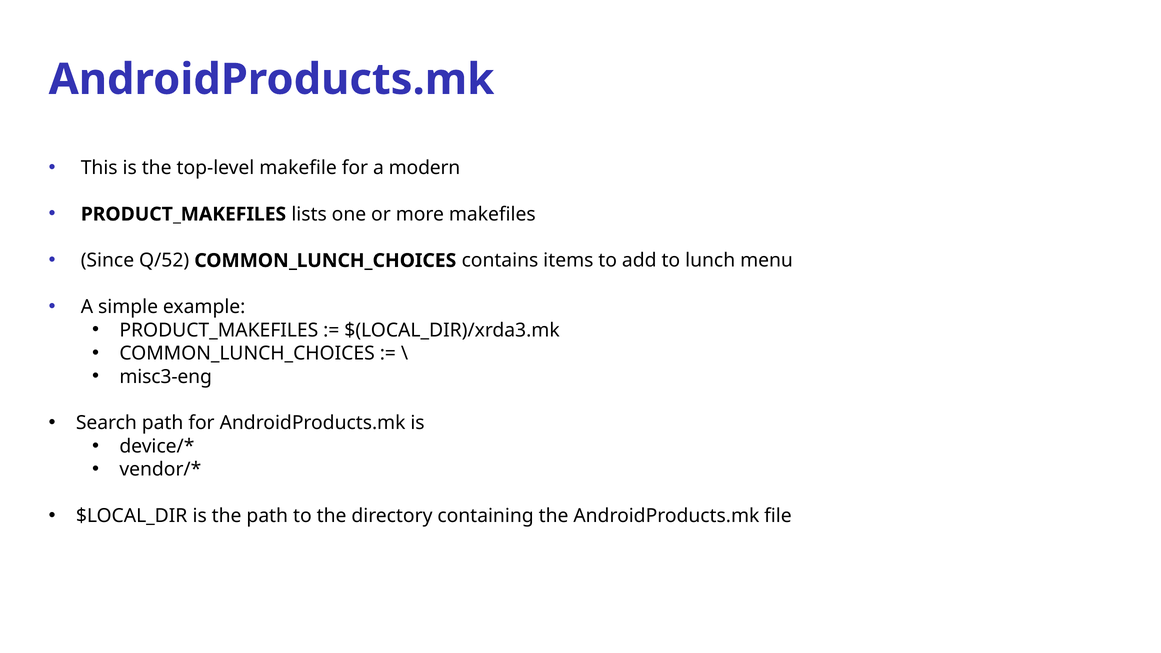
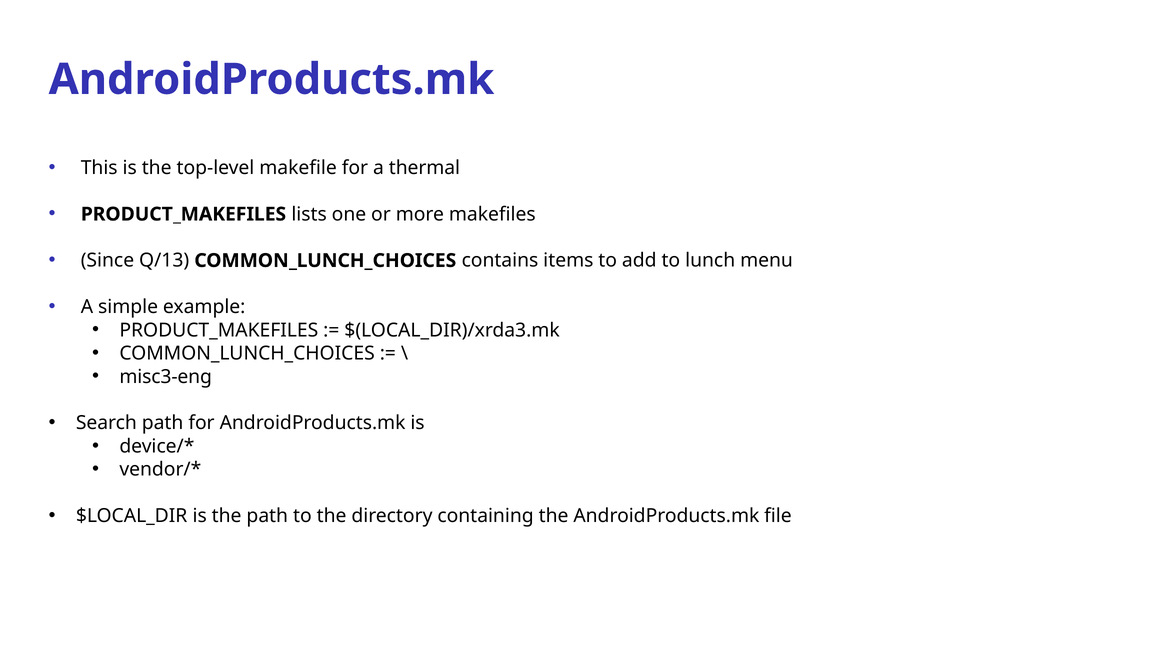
modern: modern -> thermal
Q/52: Q/52 -> Q/13
